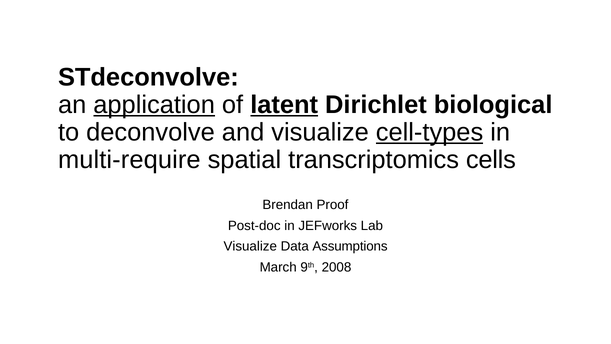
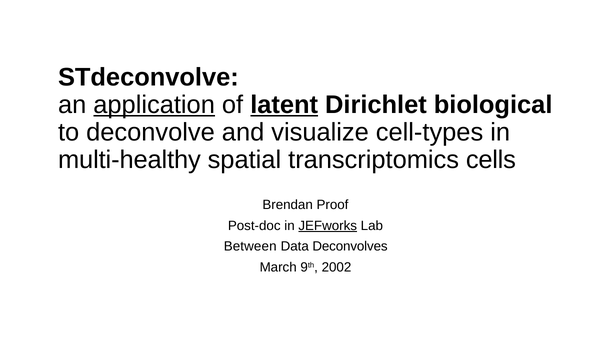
cell-types underline: present -> none
multi-require: multi-require -> multi-healthy
JEFworks underline: none -> present
Visualize at (250, 246): Visualize -> Between
Assumptions: Assumptions -> Deconvolves
2008: 2008 -> 2002
